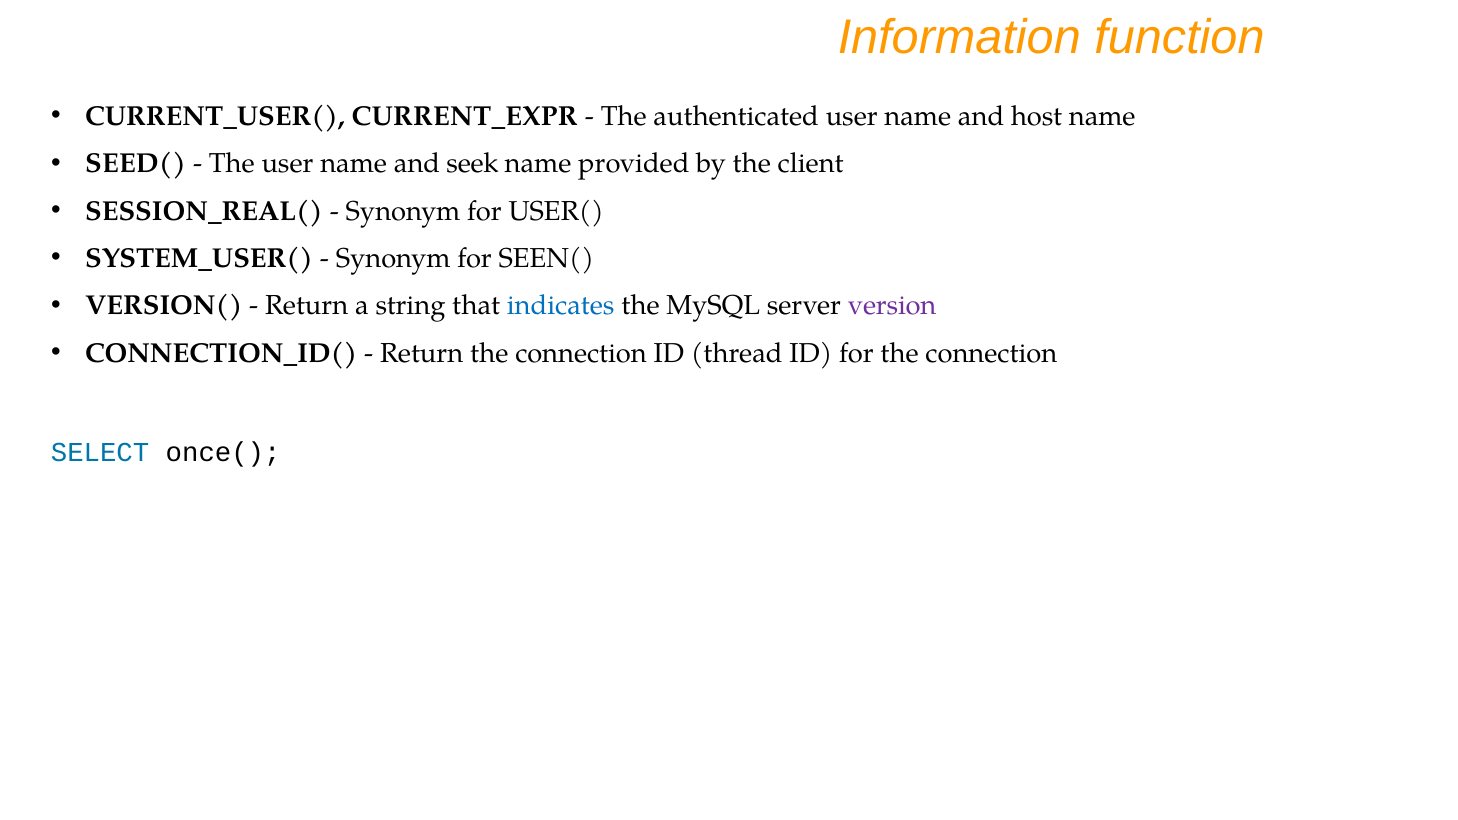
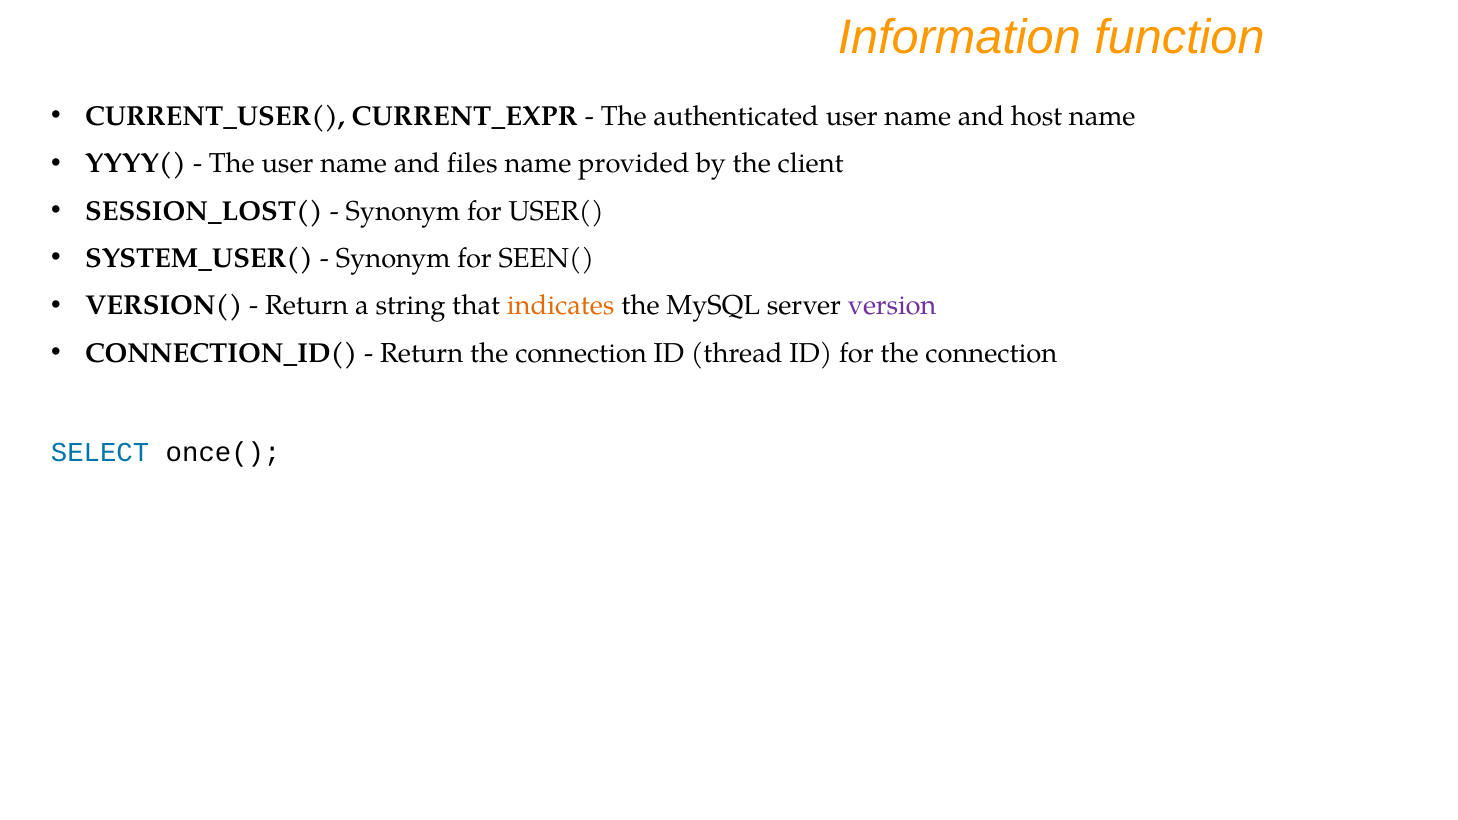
SEED(: SEED( -> YYYY(
seek: seek -> files
SESSION_REAL(: SESSION_REAL( -> SESSION_LOST(
indicates colour: blue -> orange
